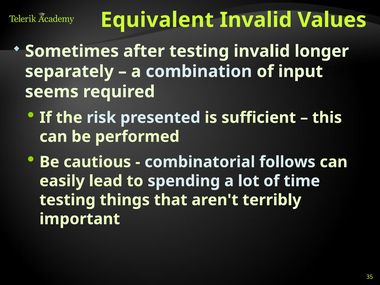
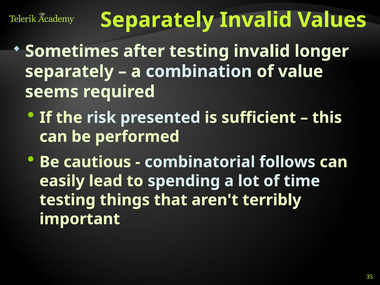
Equivalent at (157, 20): Equivalent -> Separately
input: input -> value
